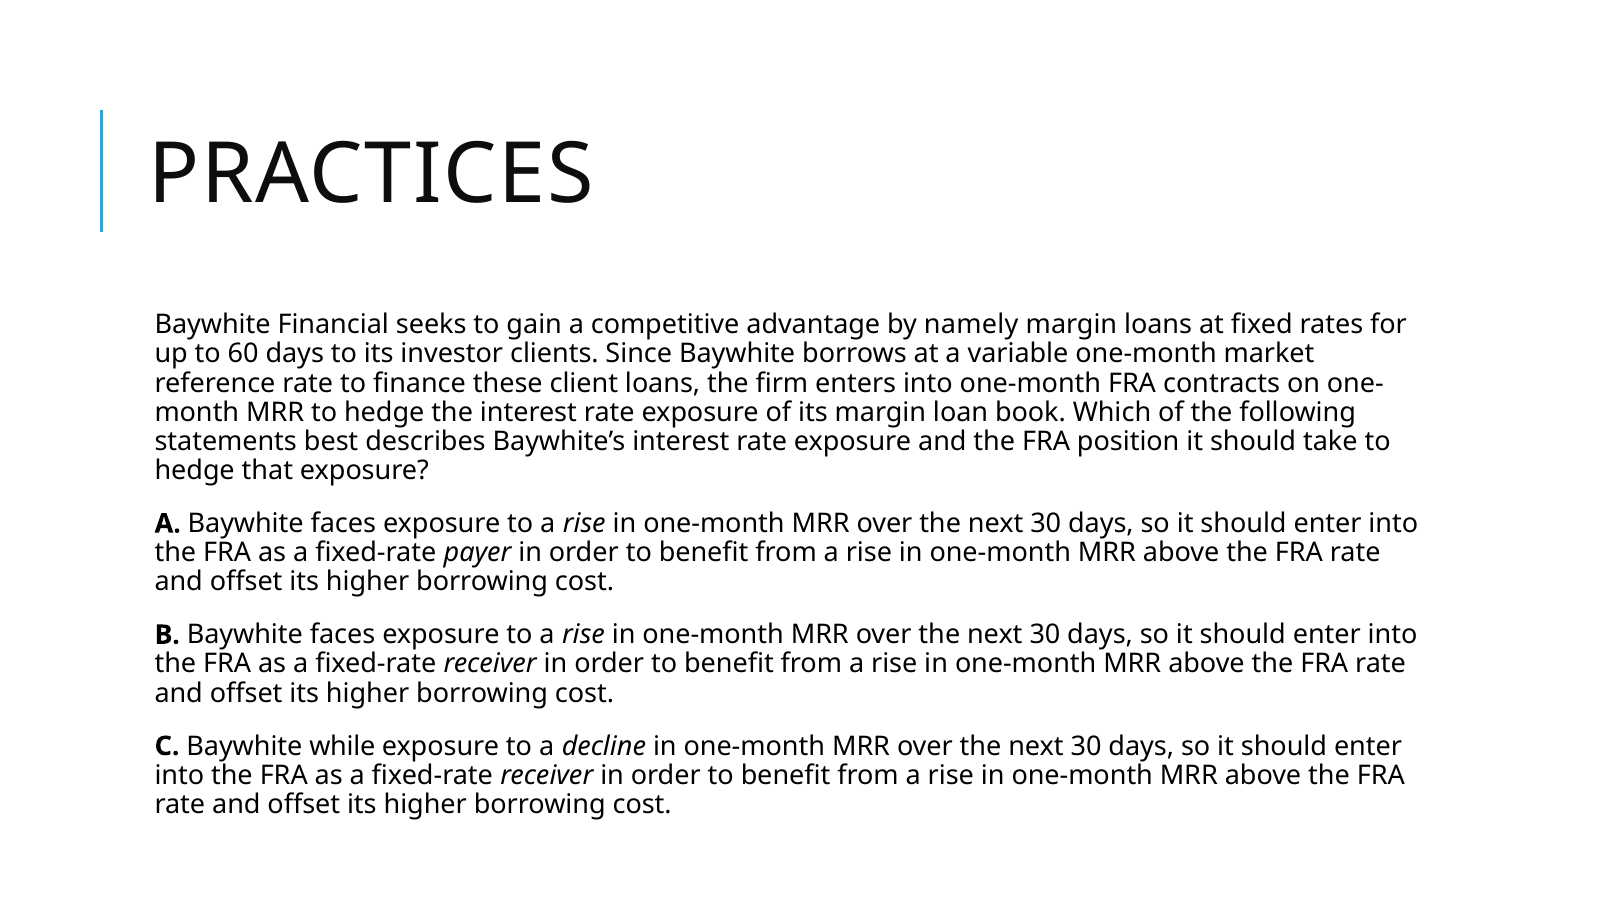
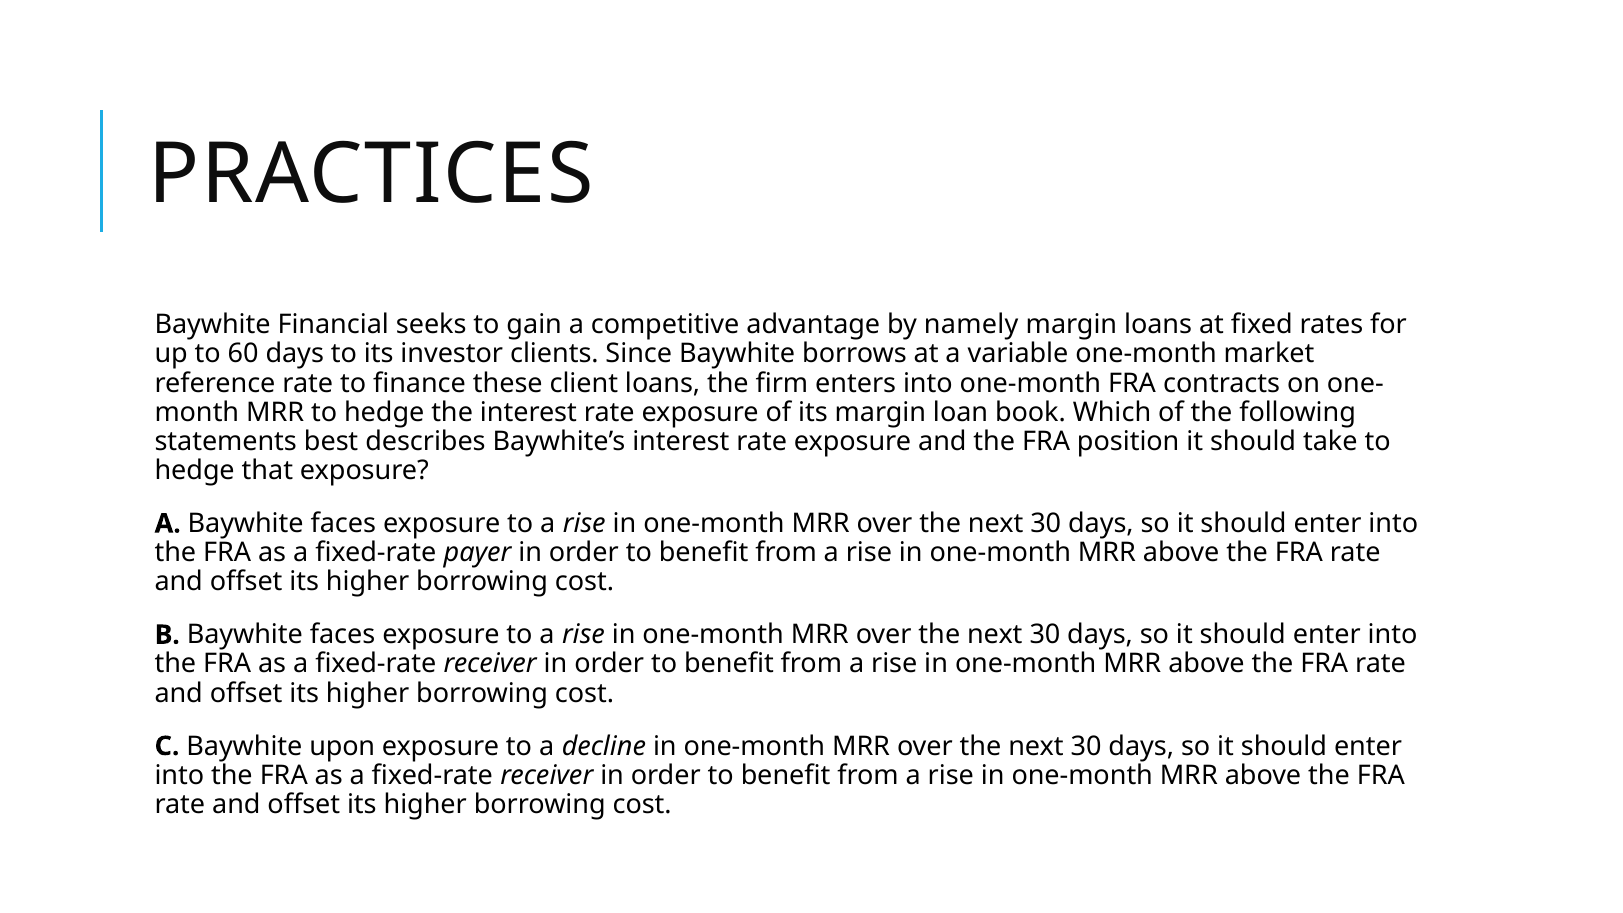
while: while -> upon
